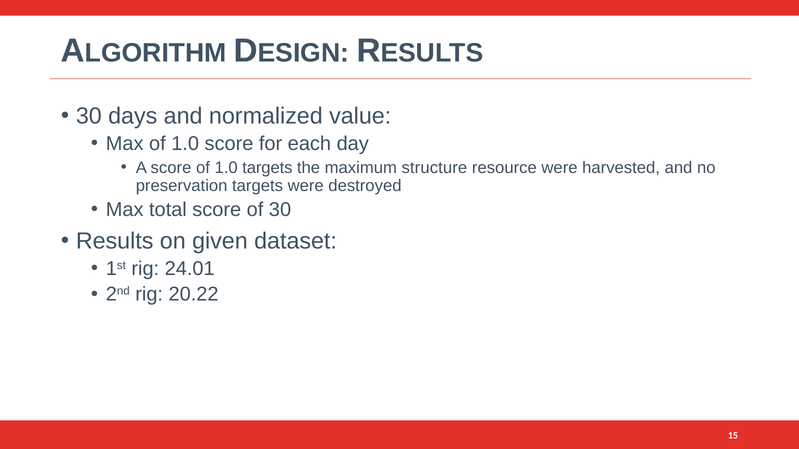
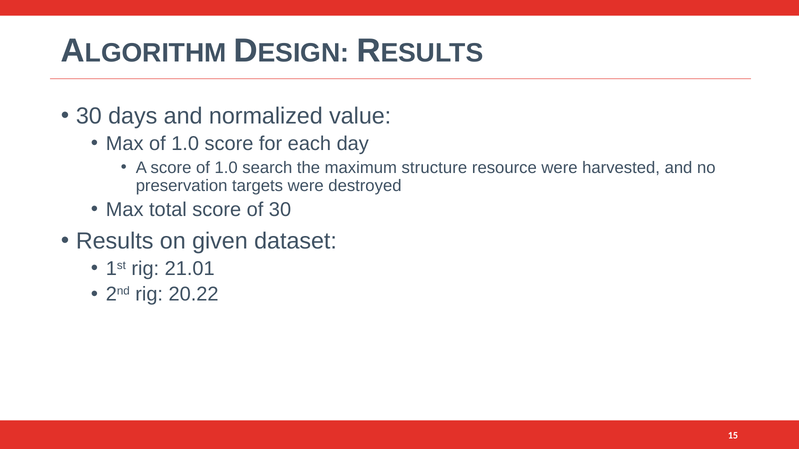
1.0 targets: targets -> search
24.01: 24.01 -> 21.01
